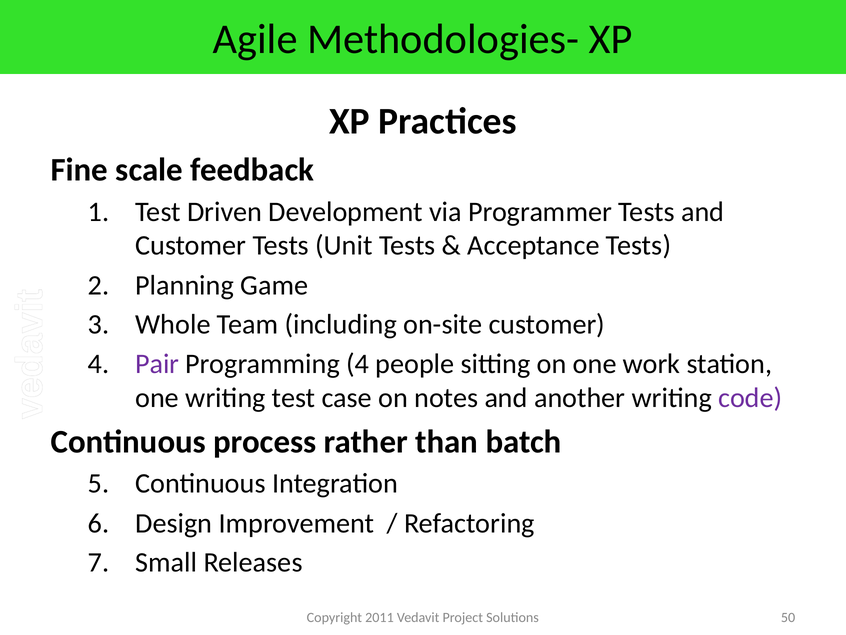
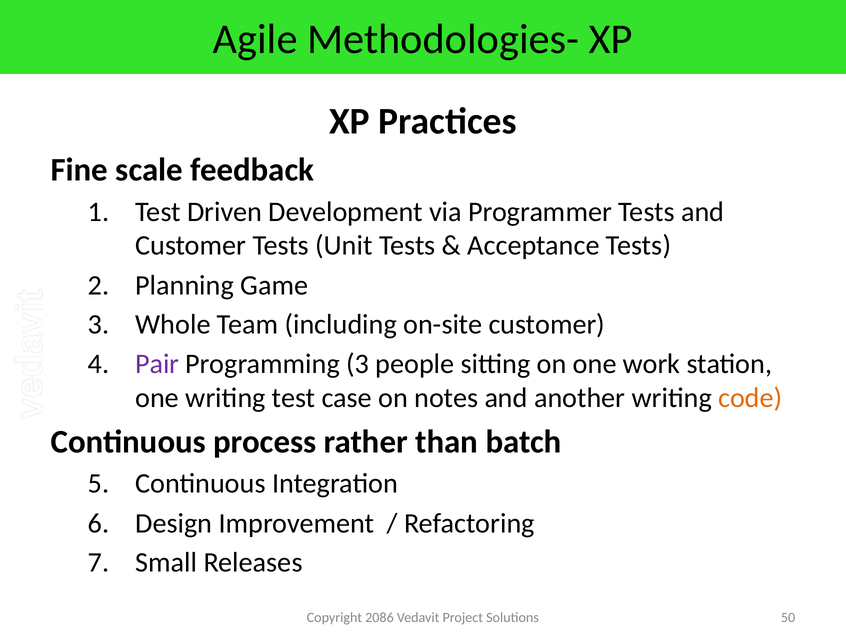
Programming 4: 4 -> 3
code colour: purple -> orange
2011: 2011 -> 2086
